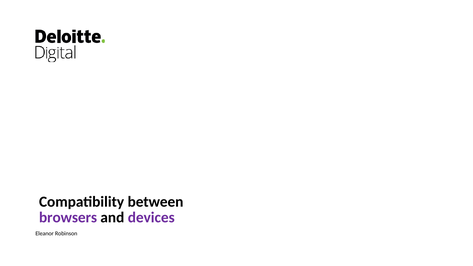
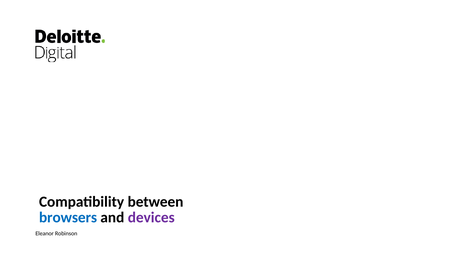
browsers colour: purple -> blue
